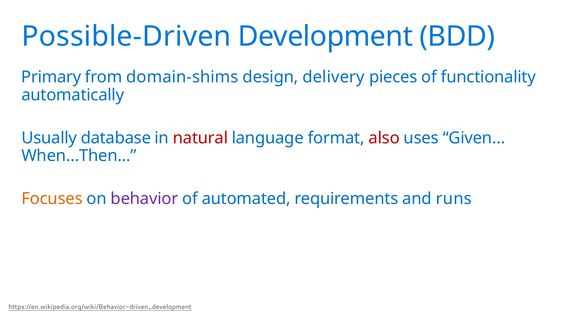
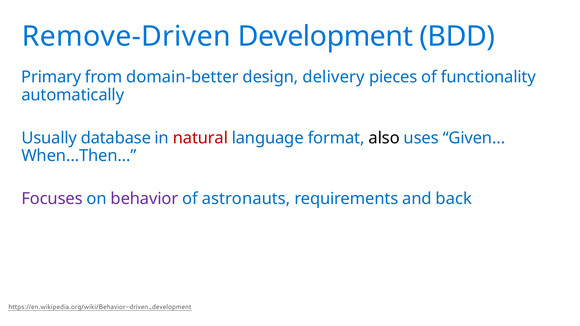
Possible-Driven: Possible-Driven -> Remove-Driven
domain-shims: domain-shims -> domain-better
also colour: red -> black
Focuses colour: orange -> purple
automated: automated -> astronauts
runs: runs -> back
